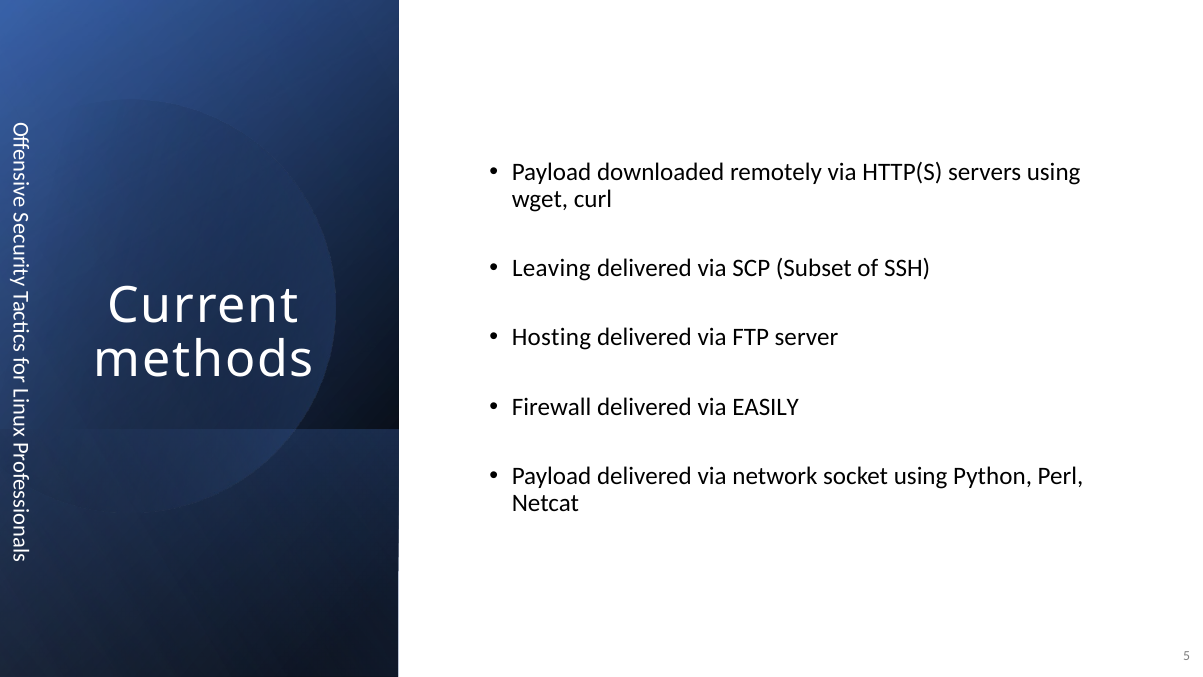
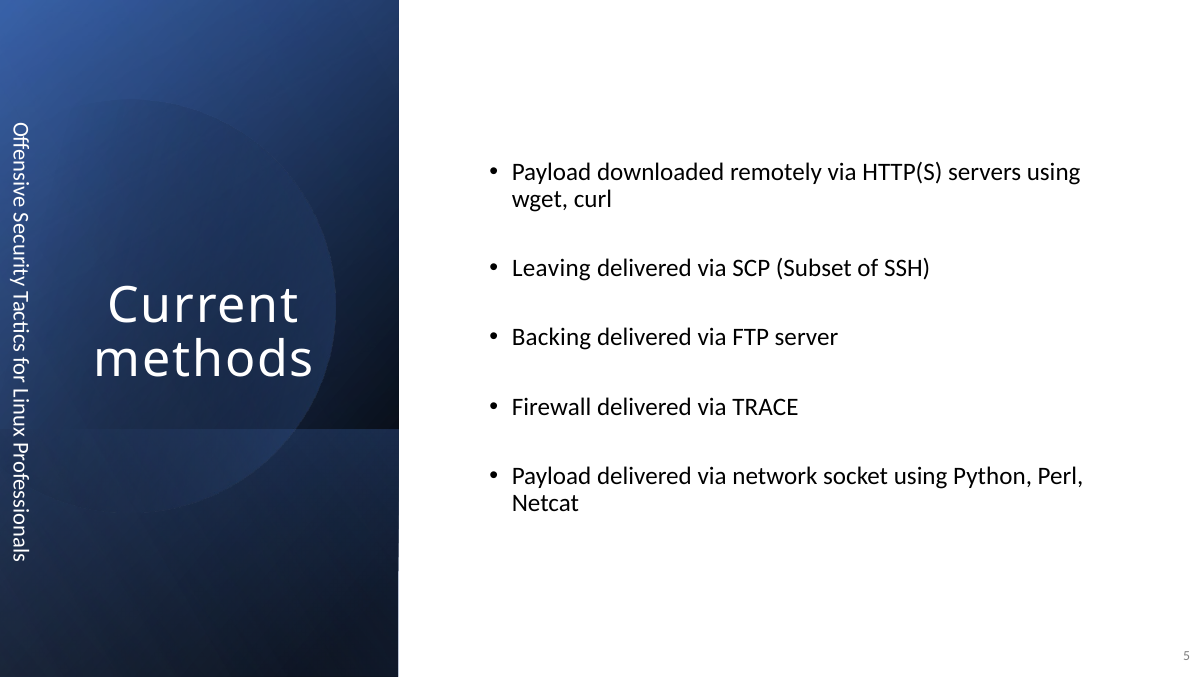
Hosting: Hosting -> Backing
EASILY: EASILY -> TRACE
